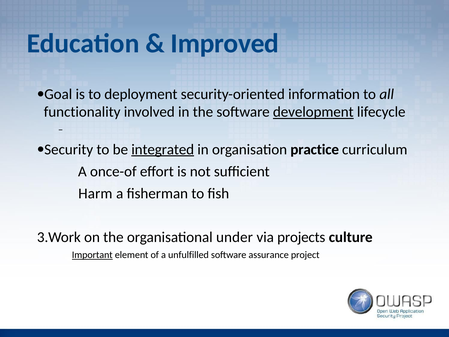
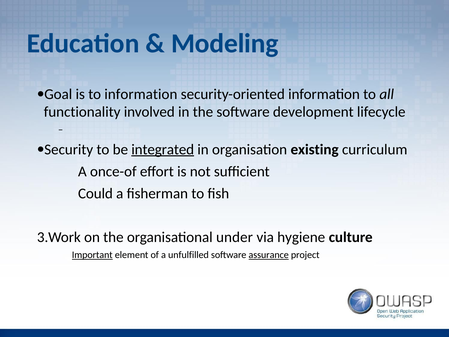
Improved: Improved -> Modeling
to deployment: deployment -> information
development underline: present -> none
practice: practice -> existing
Harm: Harm -> Could
projects: projects -> hygiene
assurance underline: none -> present
